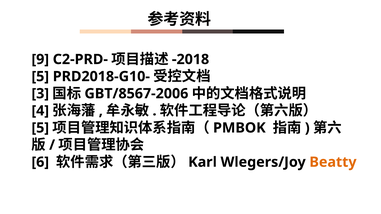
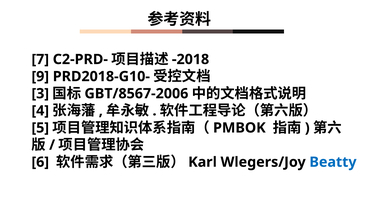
9: 9 -> 7
5 at (40, 77): 5 -> 9
Beatty colour: orange -> blue
